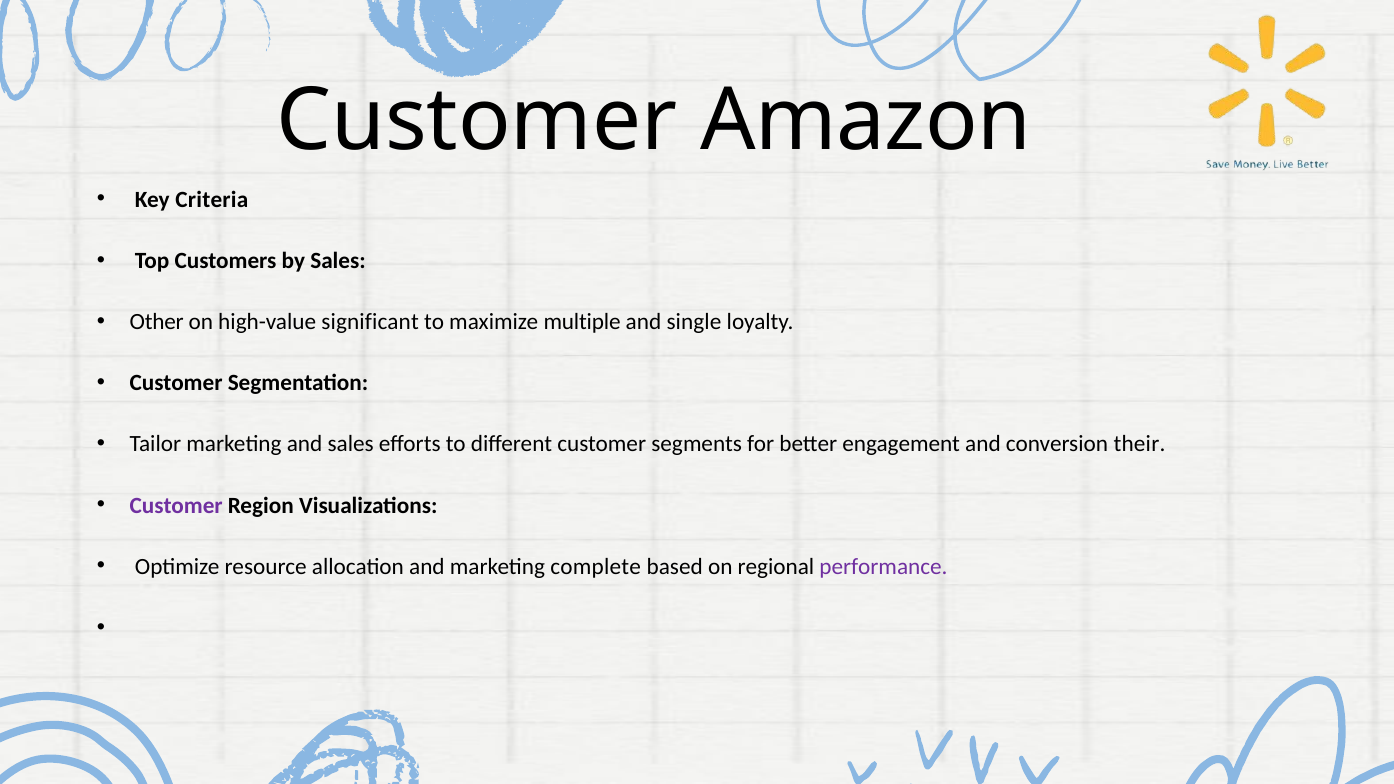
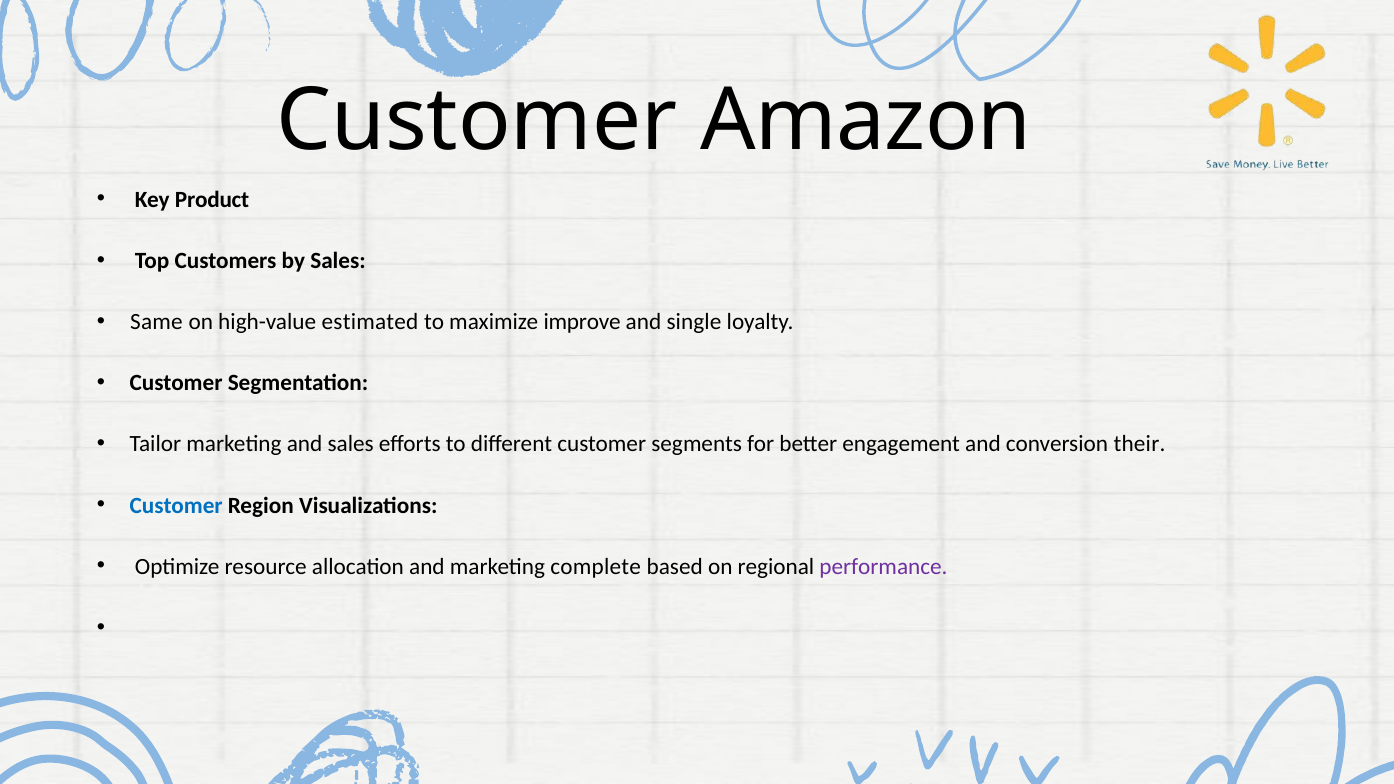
Criteria: Criteria -> Product
Other: Other -> Same
significant: significant -> estimated
multiple: multiple -> improve
Customer at (176, 505) colour: purple -> blue
